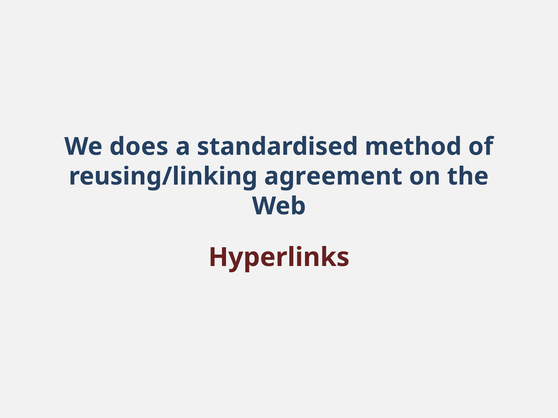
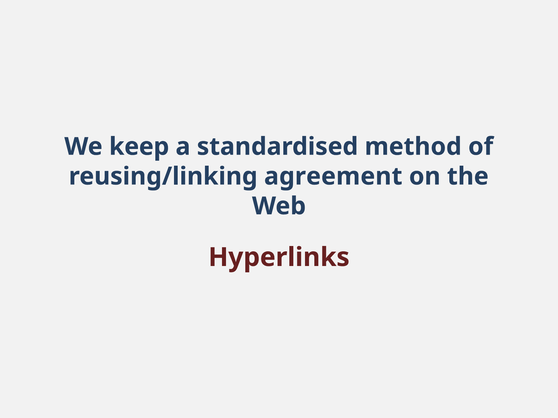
does: does -> keep
